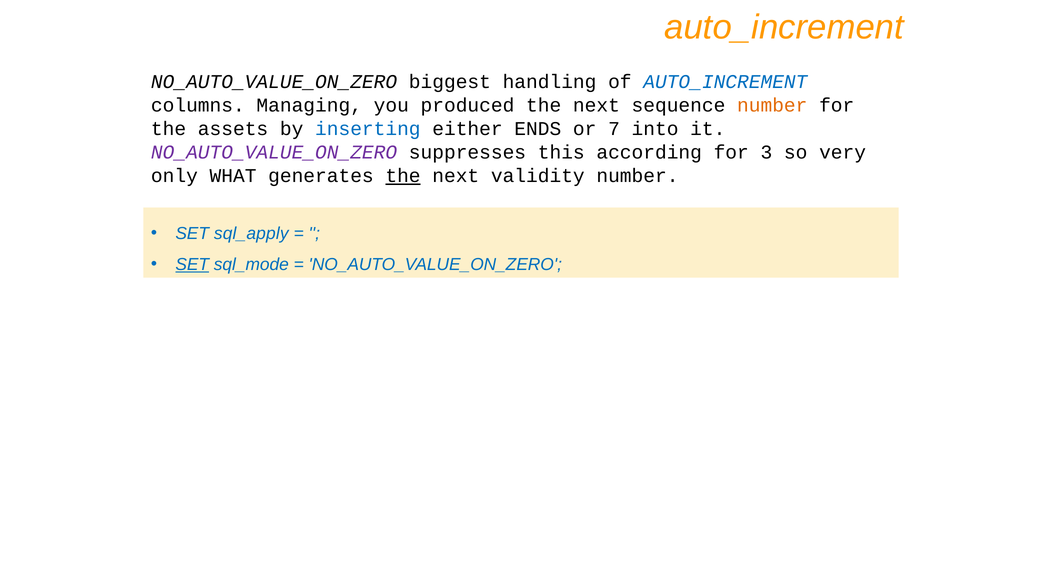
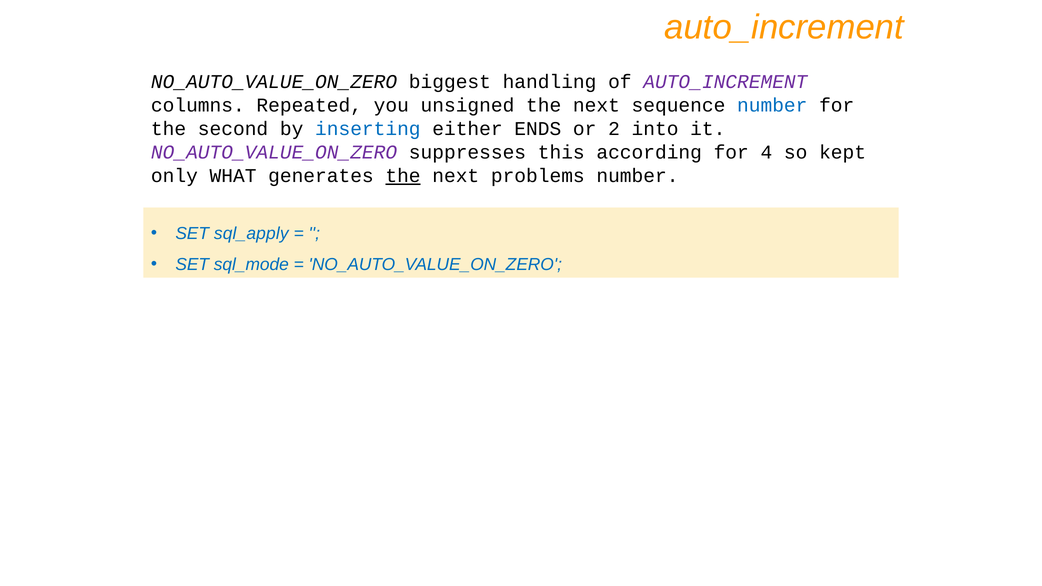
AUTO_INCREMENT at (725, 82) colour: blue -> purple
Managing: Managing -> Repeated
produced: produced -> unsigned
number at (772, 105) colour: orange -> blue
assets: assets -> second
7: 7 -> 2
3: 3 -> 4
very: very -> kept
validity: validity -> problems
SET at (192, 265) underline: present -> none
